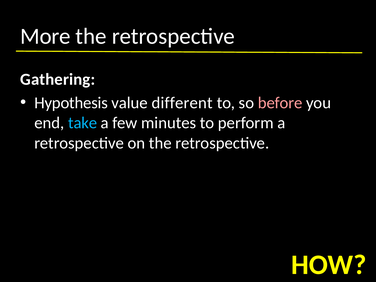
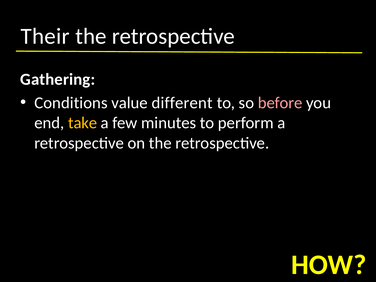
More: More -> Their
Hypothesis: Hypothesis -> Conditions
take colour: light blue -> yellow
